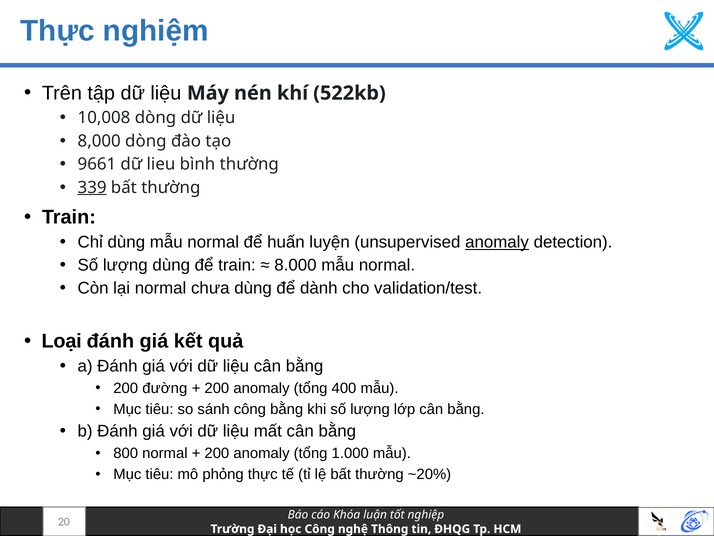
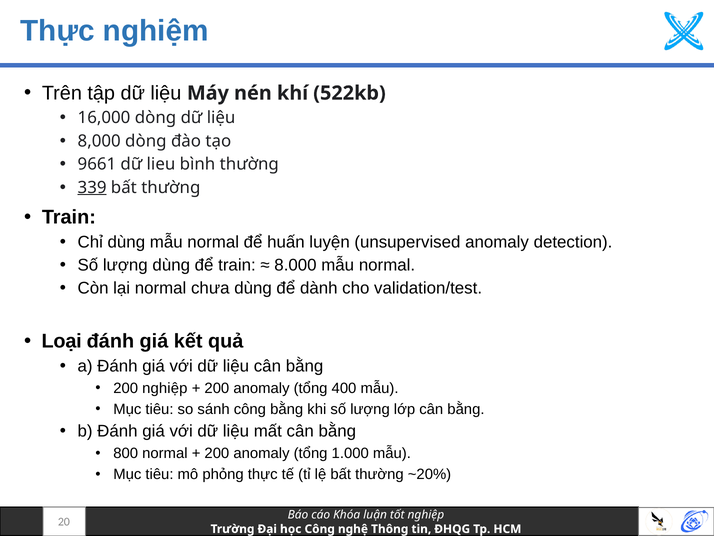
10,008: 10,008 -> 16,000
anomaly at (497, 242) underline: present -> none
200 đường: đường -> nghiệp
